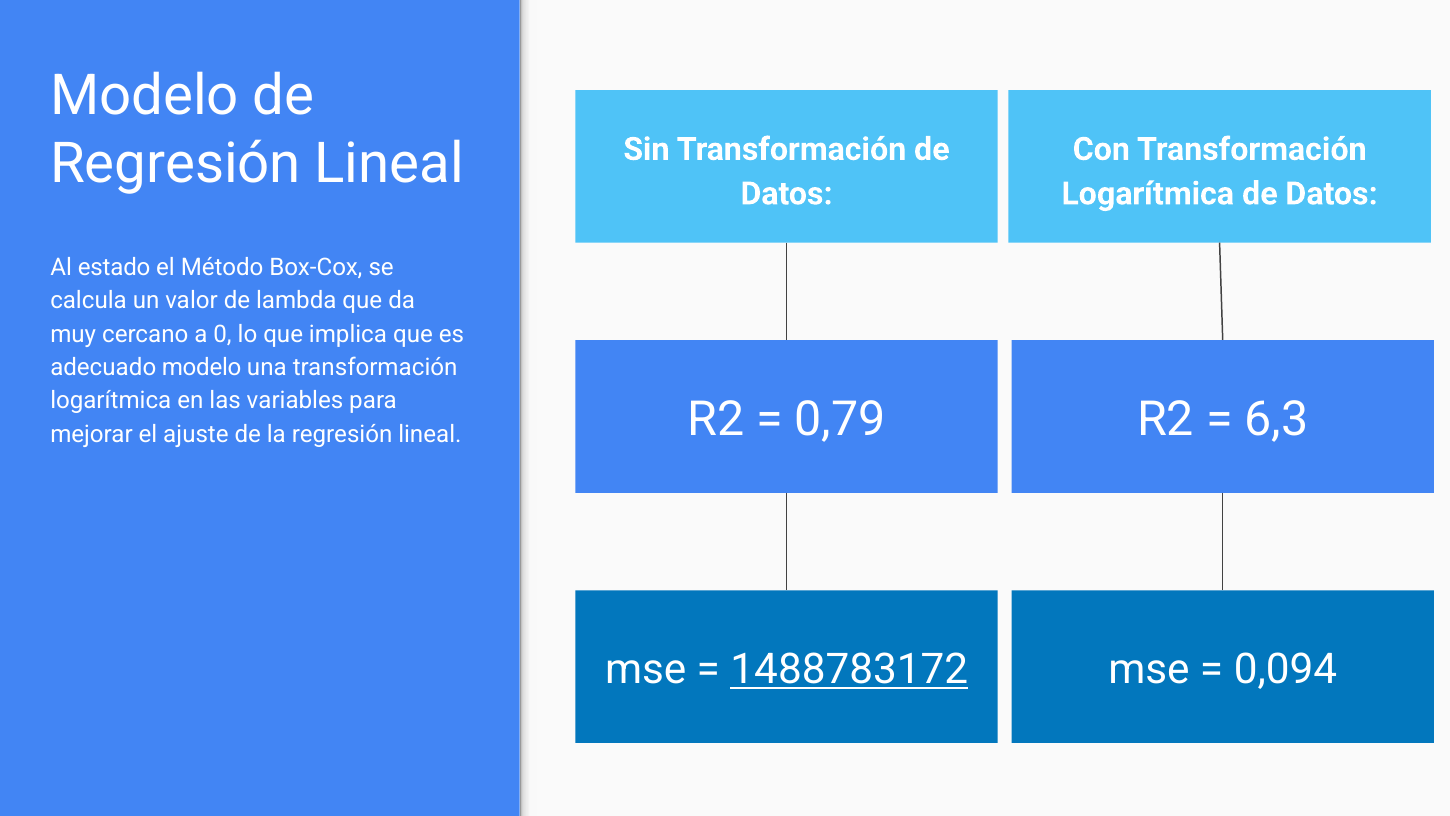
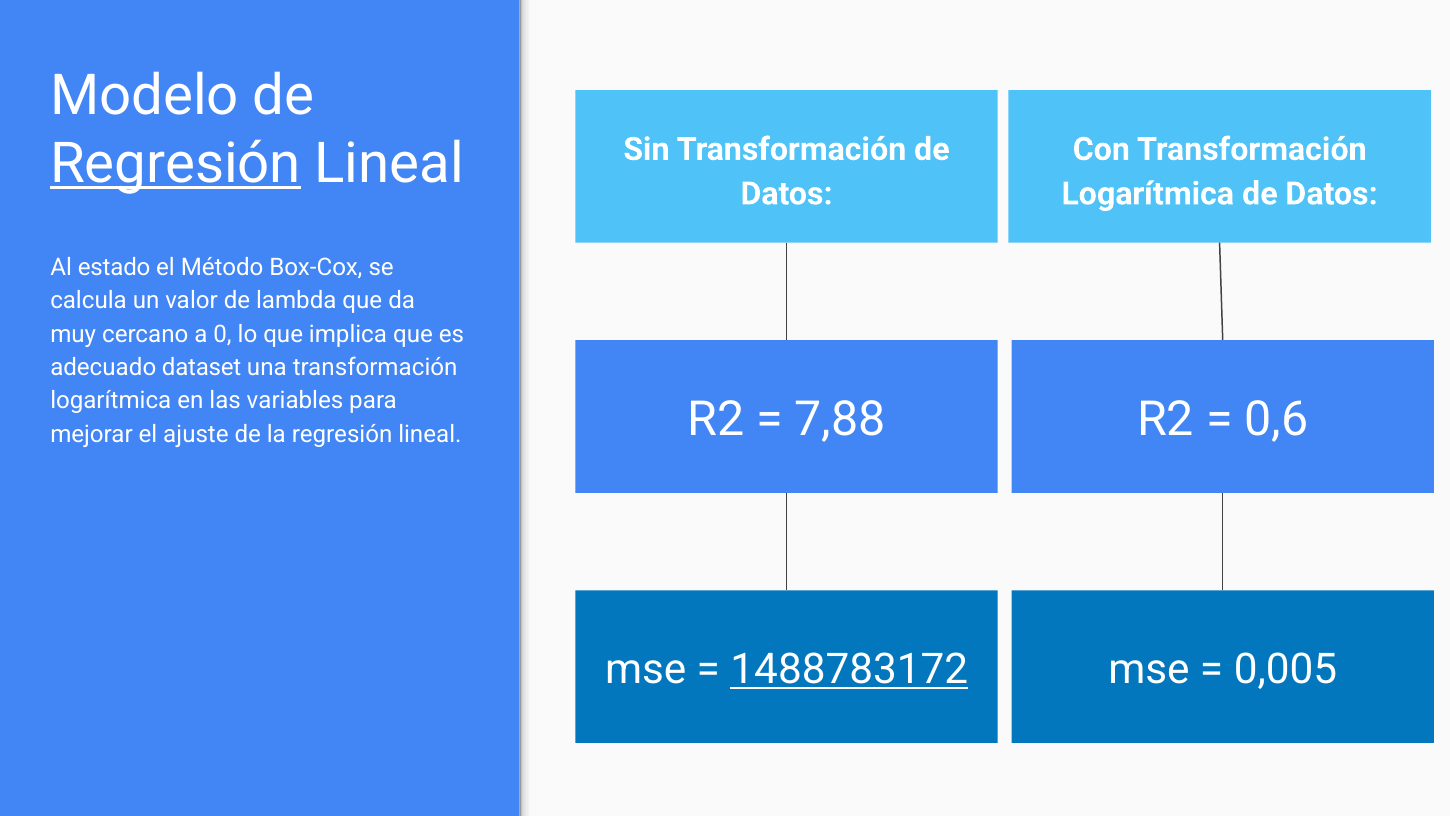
Regresión at (176, 163) underline: none -> present
adecuado modelo: modelo -> dataset
0,79: 0,79 -> 7,88
6,3: 6,3 -> 0,6
0,094: 0,094 -> 0,005
